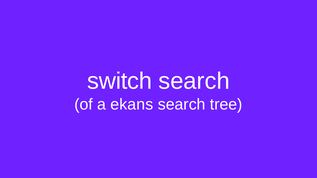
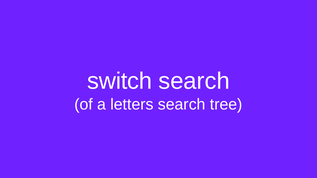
ekans: ekans -> letters
